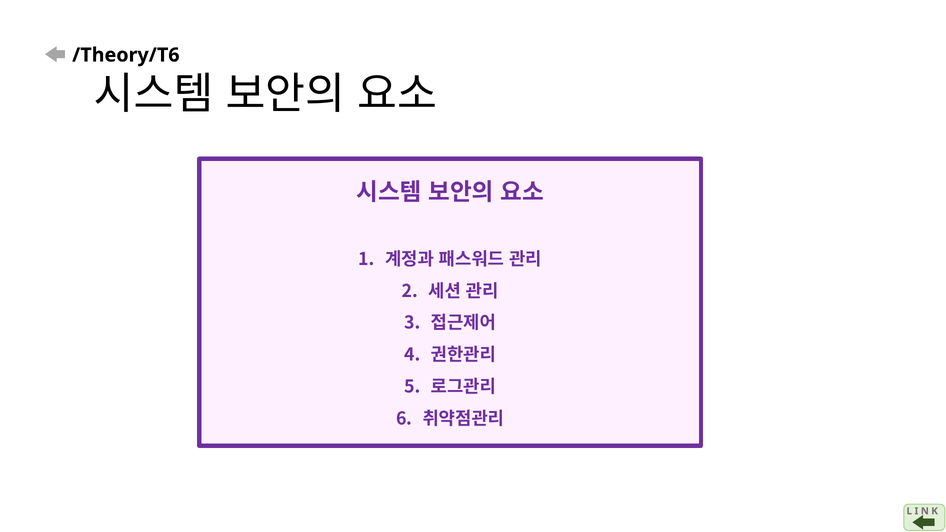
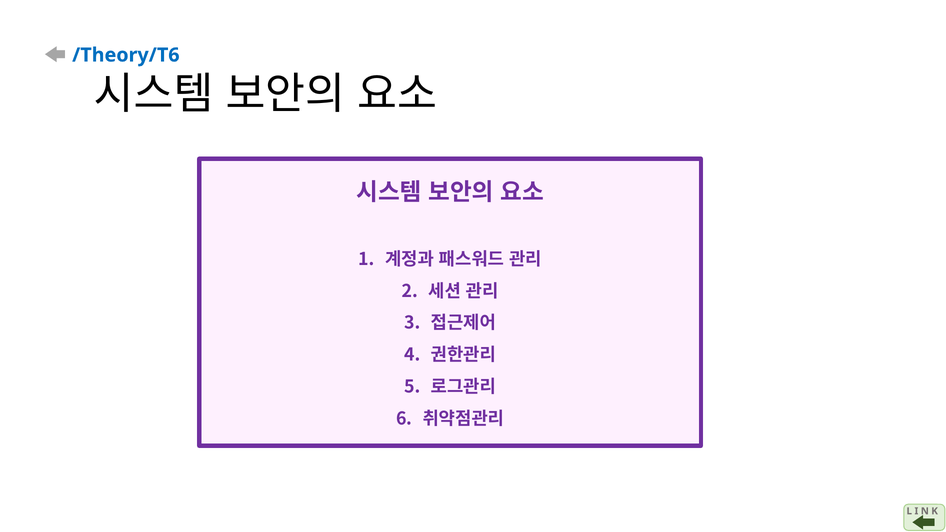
/Theory/T6 colour: black -> blue
